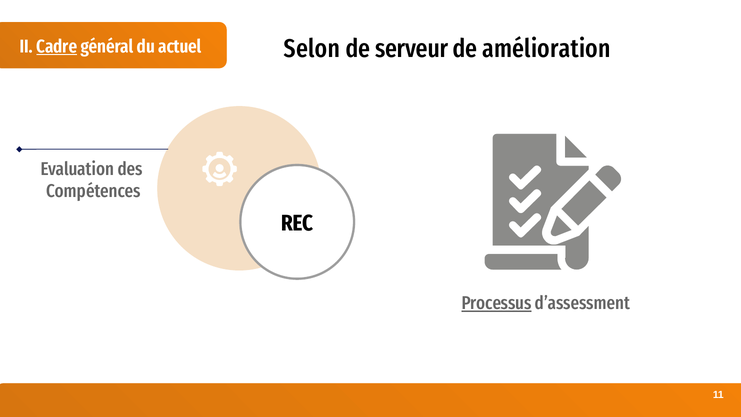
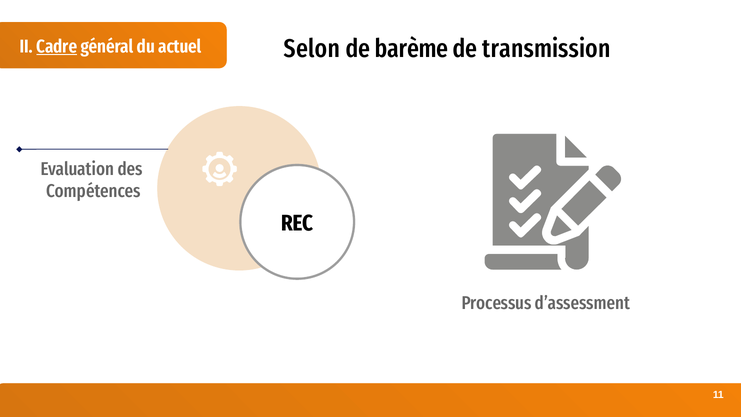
serveur: serveur -> barème
amélioration: amélioration -> transmission
Processus underline: present -> none
